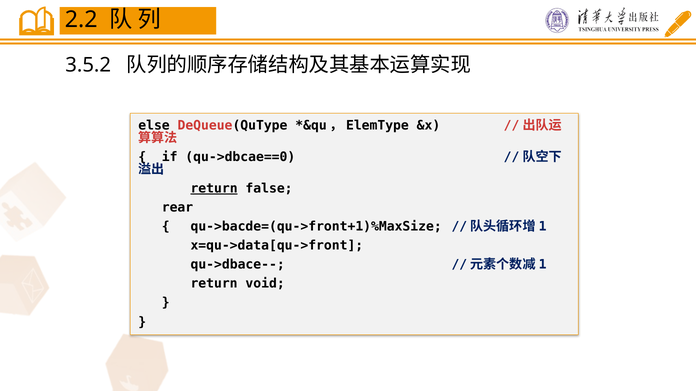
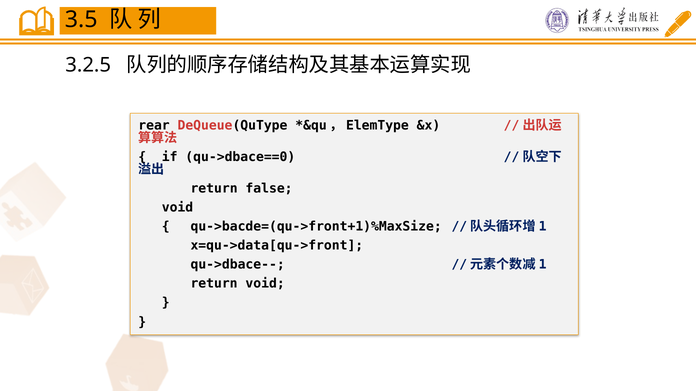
2.2: 2.2 -> 3.5
3.5.2: 3.5.2 -> 3.2.5
else: else -> rear
qu->dbcae==0: qu->dbcae==0 -> qu->dbace==0
return at (214, 189) underline: present -> none
rear at (178, 208): rear -> void
